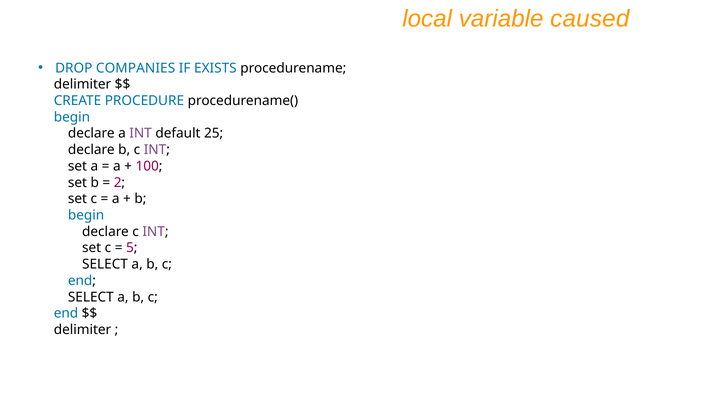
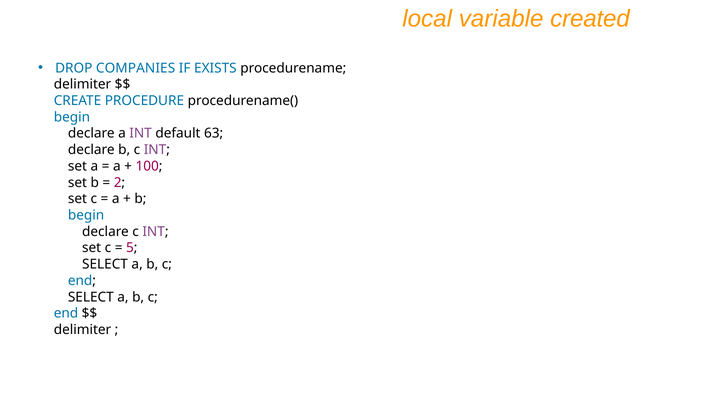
caused: caused -> created
25: 25 -> 63
